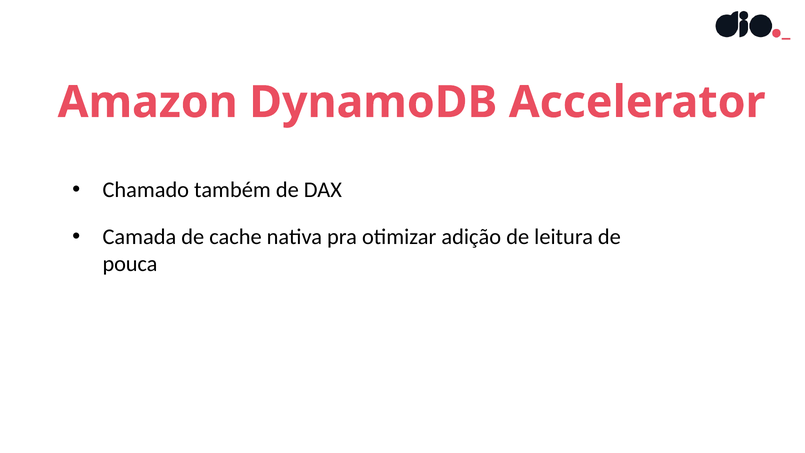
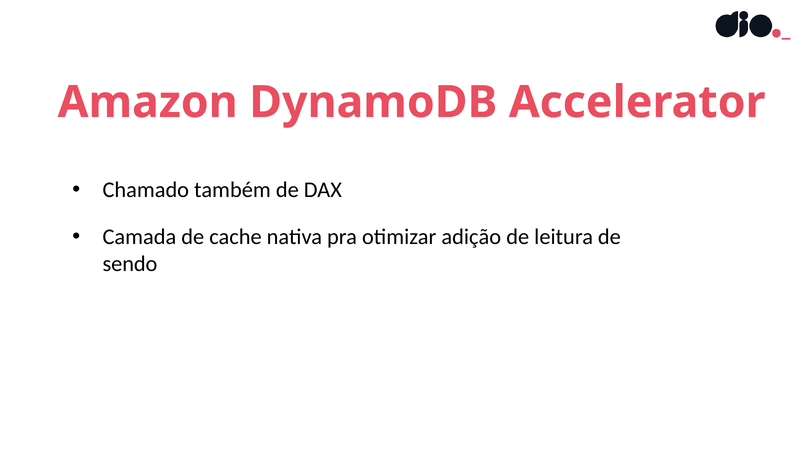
pouca: pouca -> sendo
